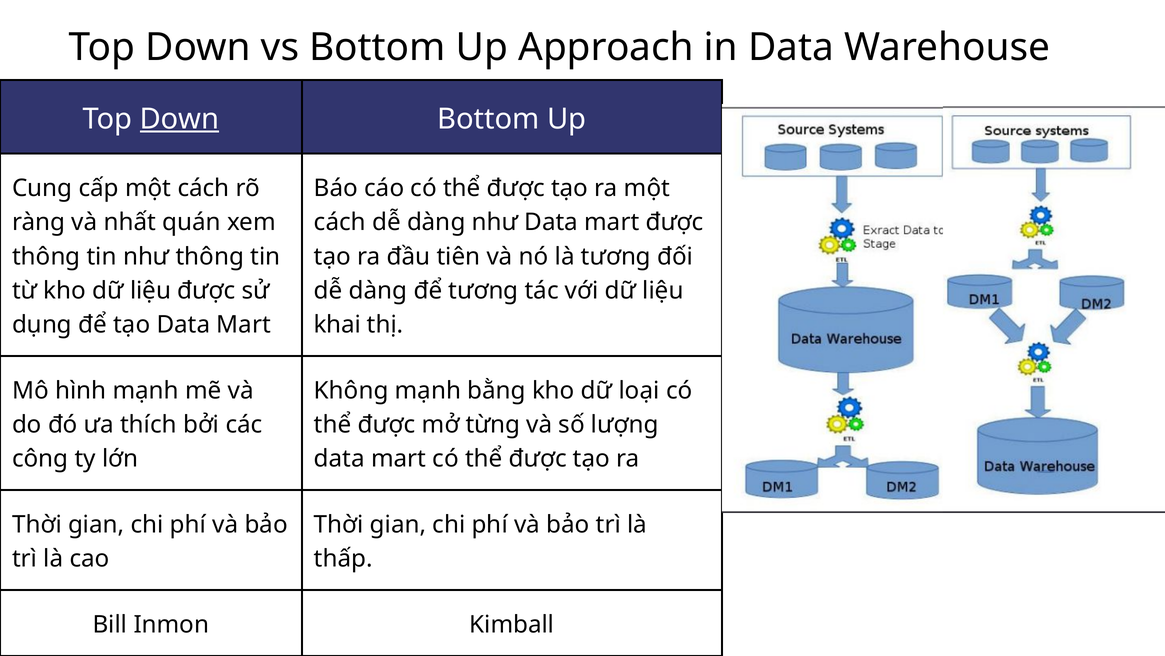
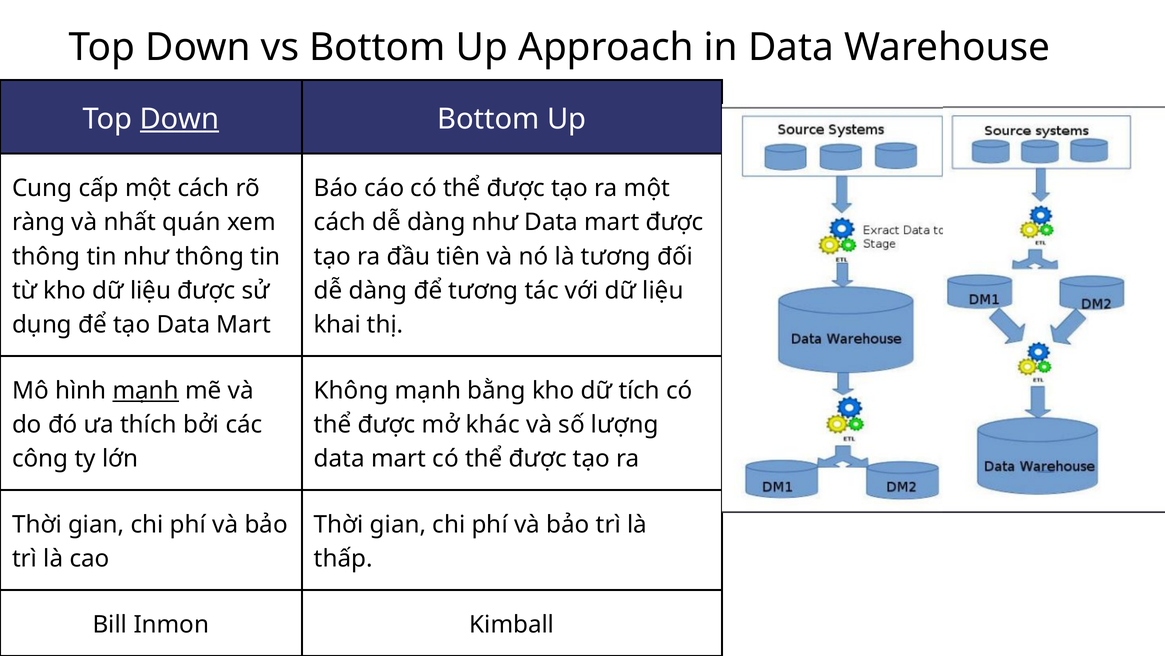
mạnh at (146, 390) underline: none -> present
loại: loại -> tích
từng: từng -> khác
